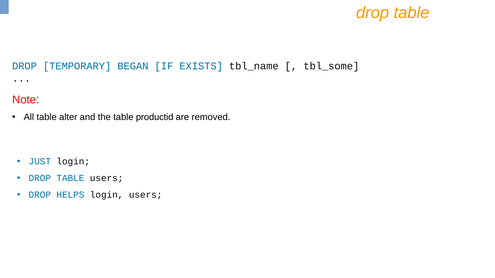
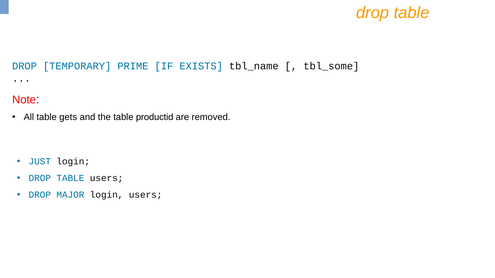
BEGAN: BEGAN -> PRIME
alter: alter -> gets
HELPS: HELPS -> MAJOR
